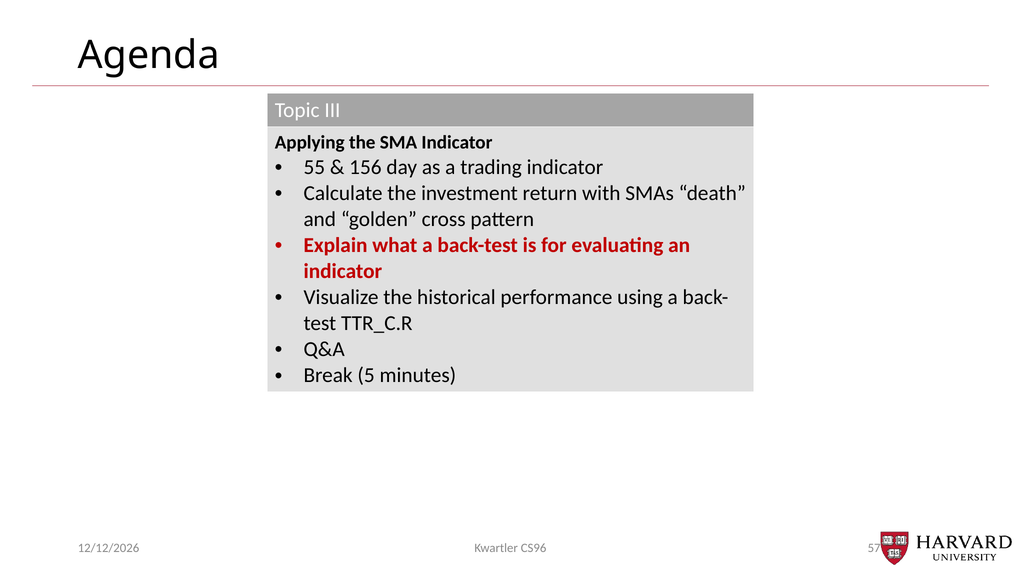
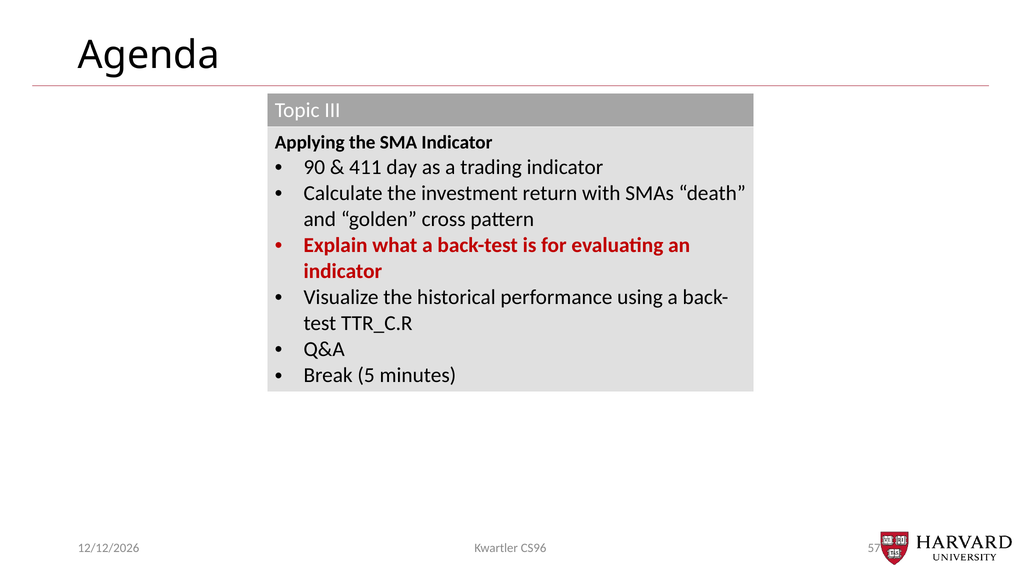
55: 55 -> 90
156: 156 -> 411
